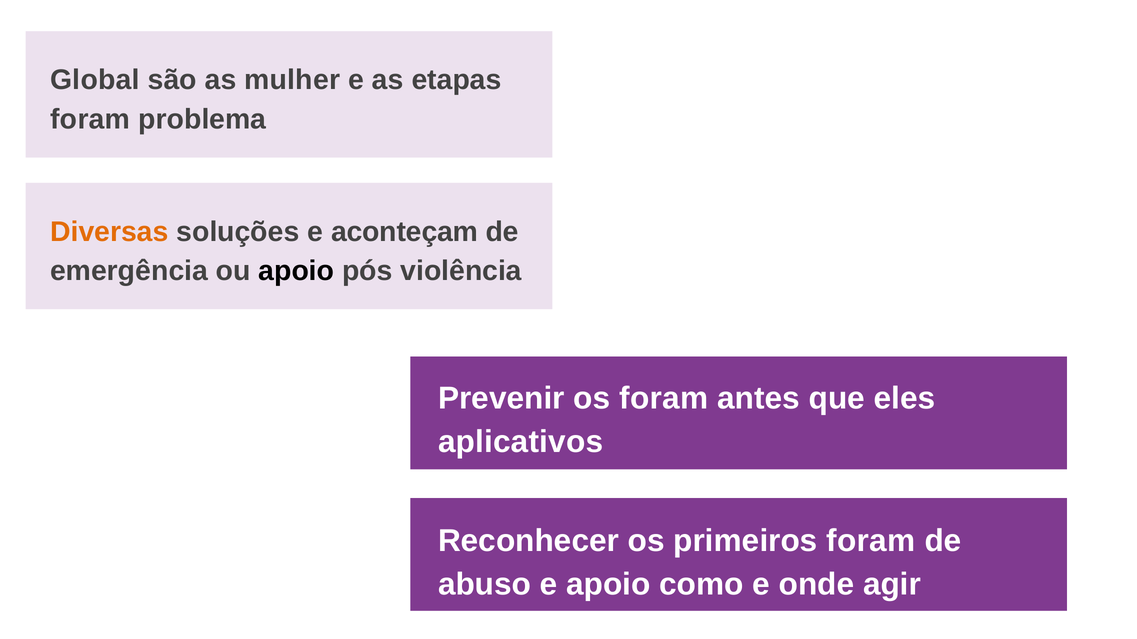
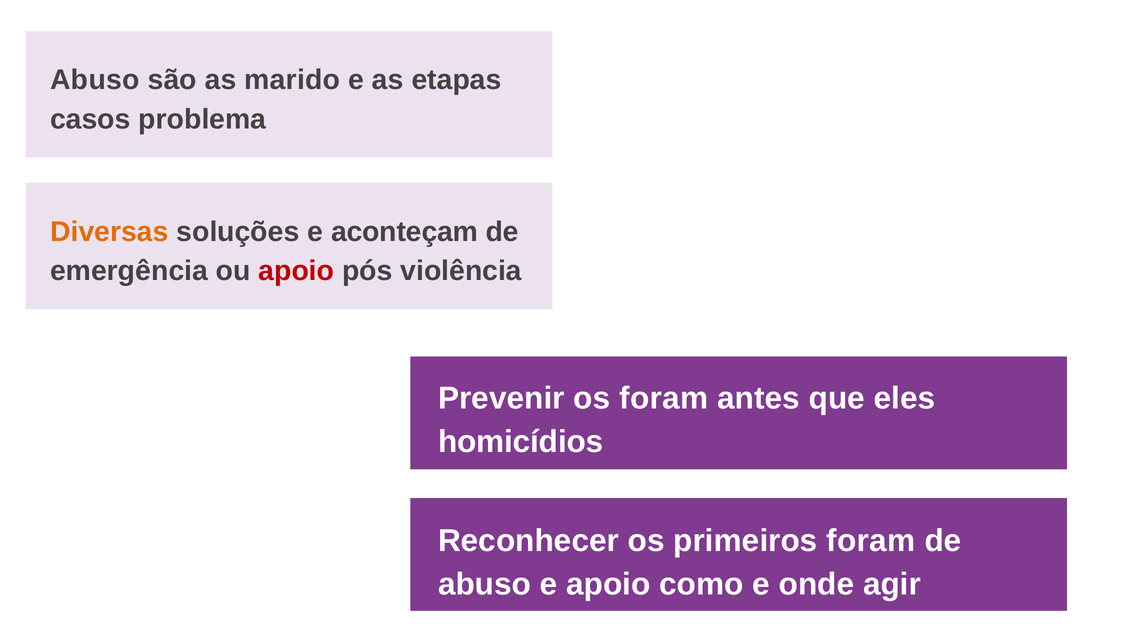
Global at (95, 80): Global -> Abuso
mulher: mulher -> marido
foram at (90, 119): foram -> casos
apoio at (296, 271) colour: black -> red
aplicativos: aplicativos -> homicídios
